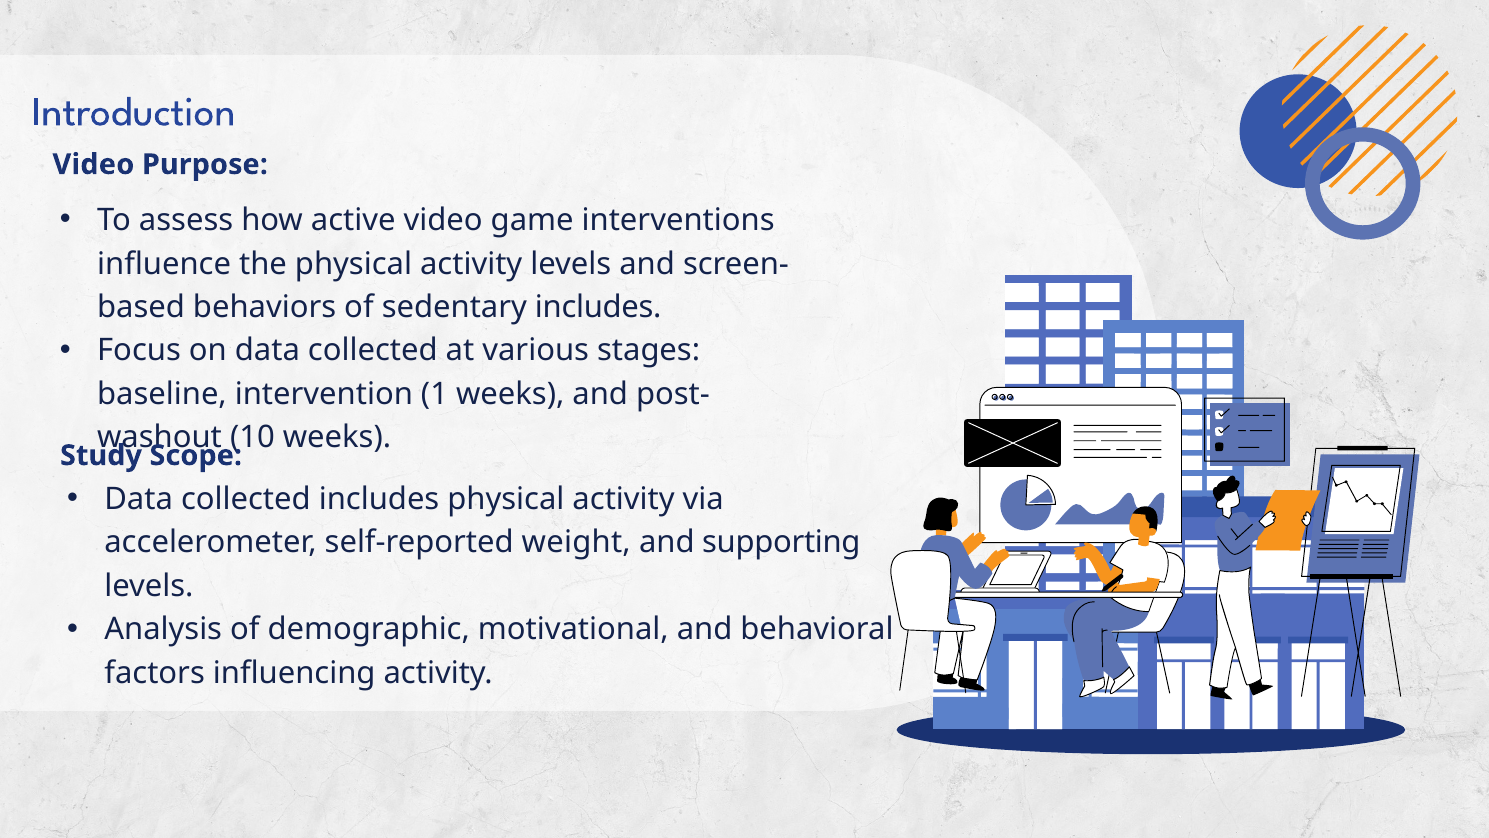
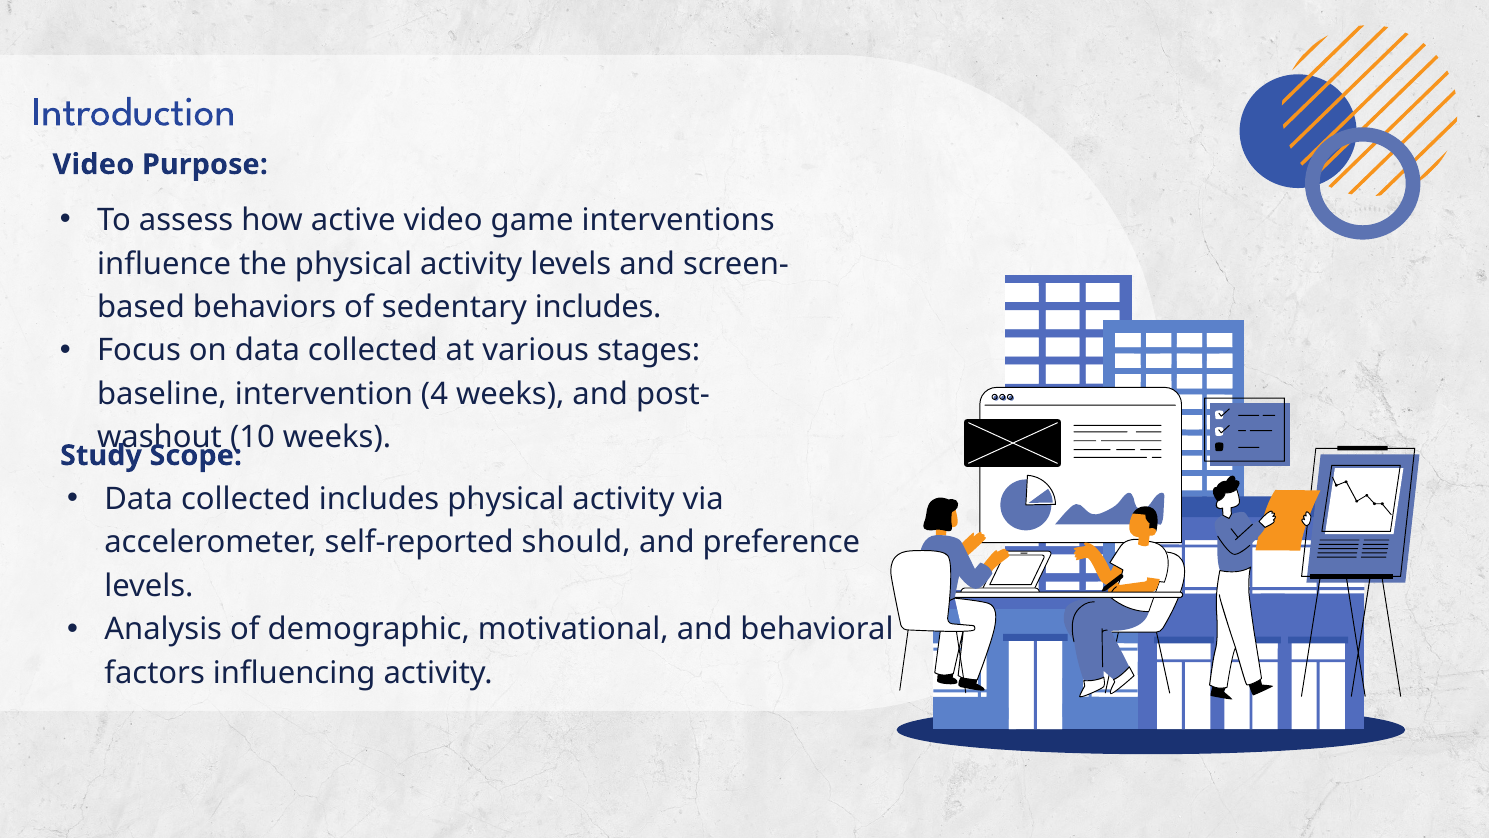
1: 1 -> 4
weight: weight -> should
supporting: supporting -> preference
